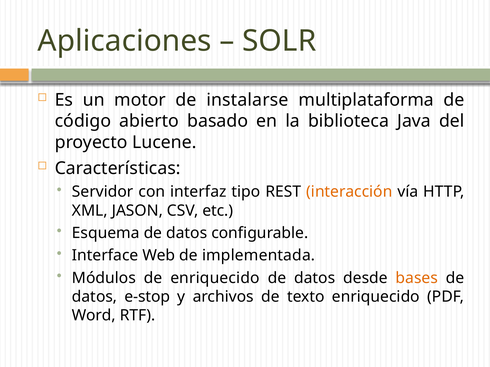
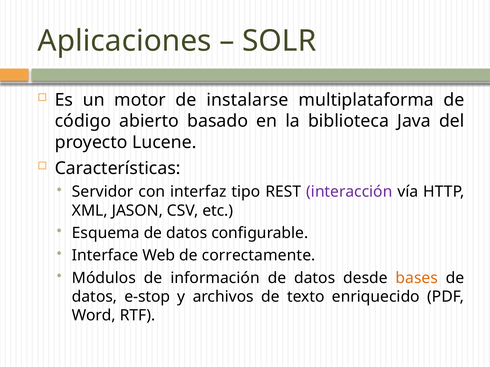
interacción colour: orange -> purple
implementada: implementada -> correctamente
de enriquecido: enriquecido -> información
